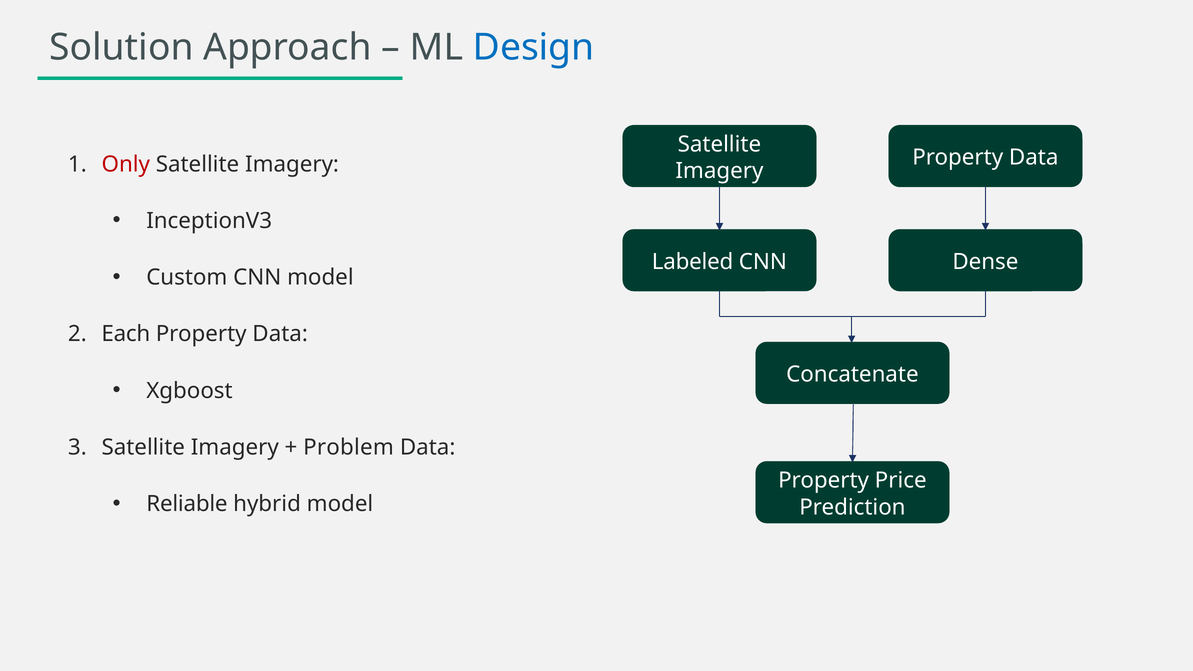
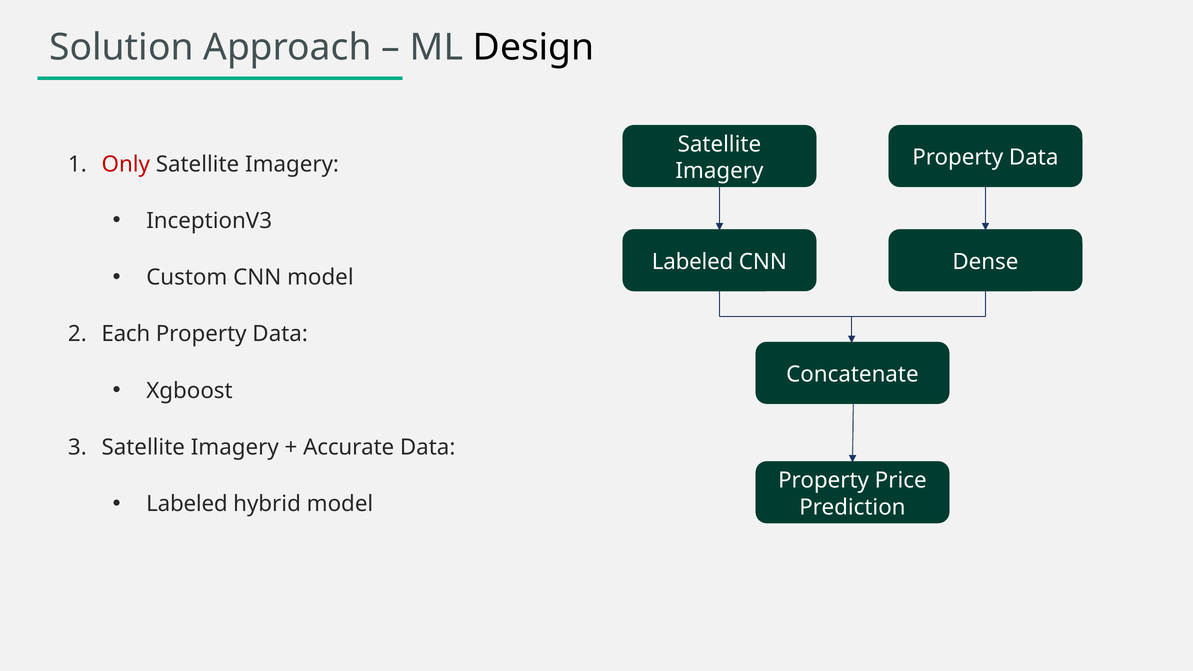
Design colour: blue -> black
Problem: Problem -> Accurate
Reliable at (187, 504): Reliable -> Labeled
